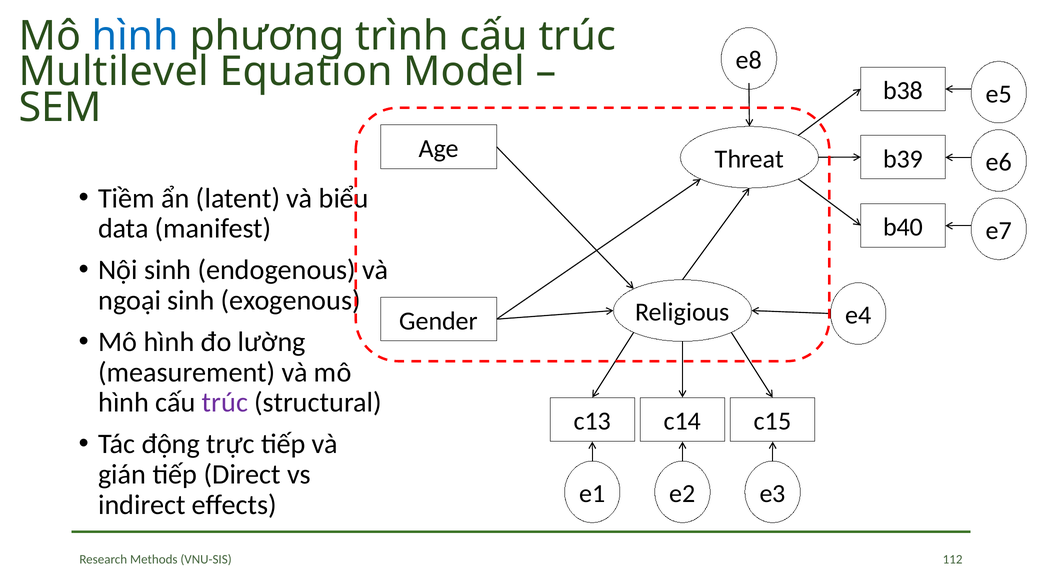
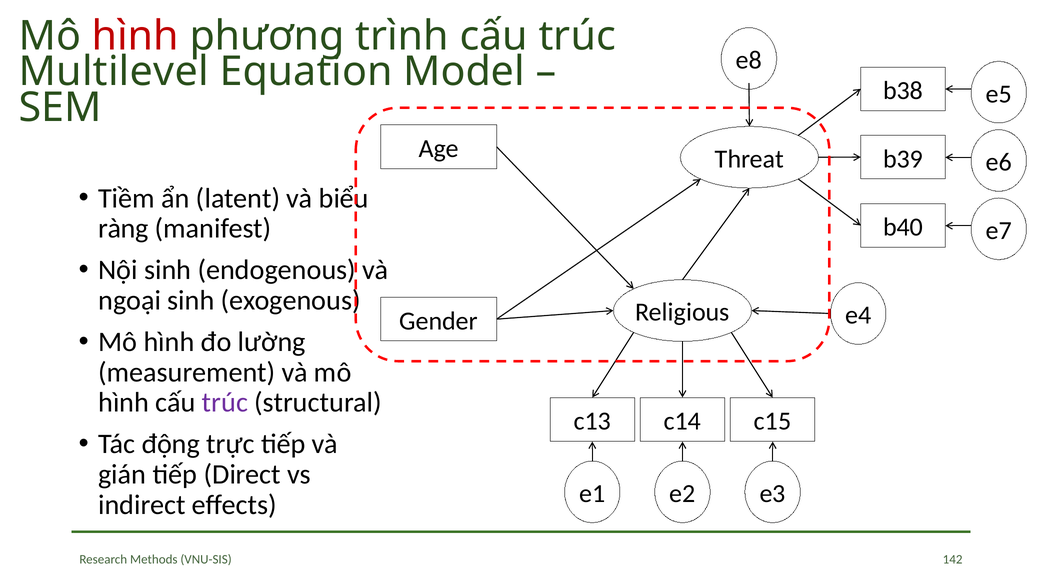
hình at (135, 36) colour: blue -> red
data: data -> ràng
112: 112 -> 142
